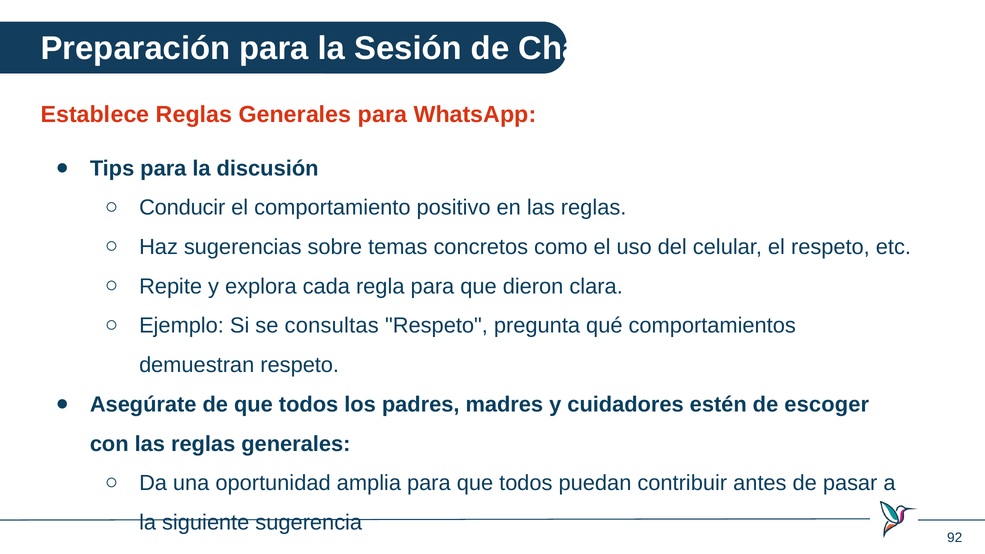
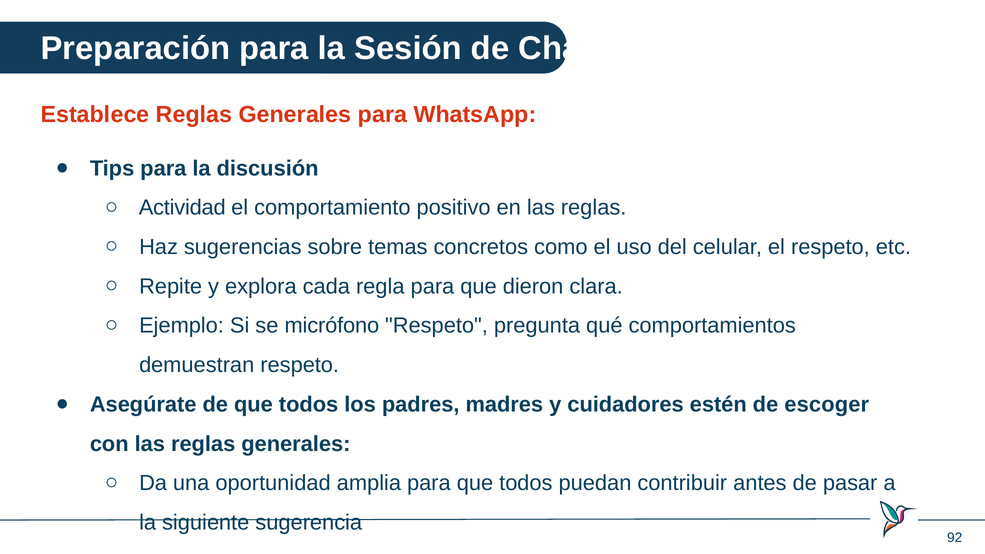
Conducir: Conducir -> Actividad
consultas: consultas -> micrófono
